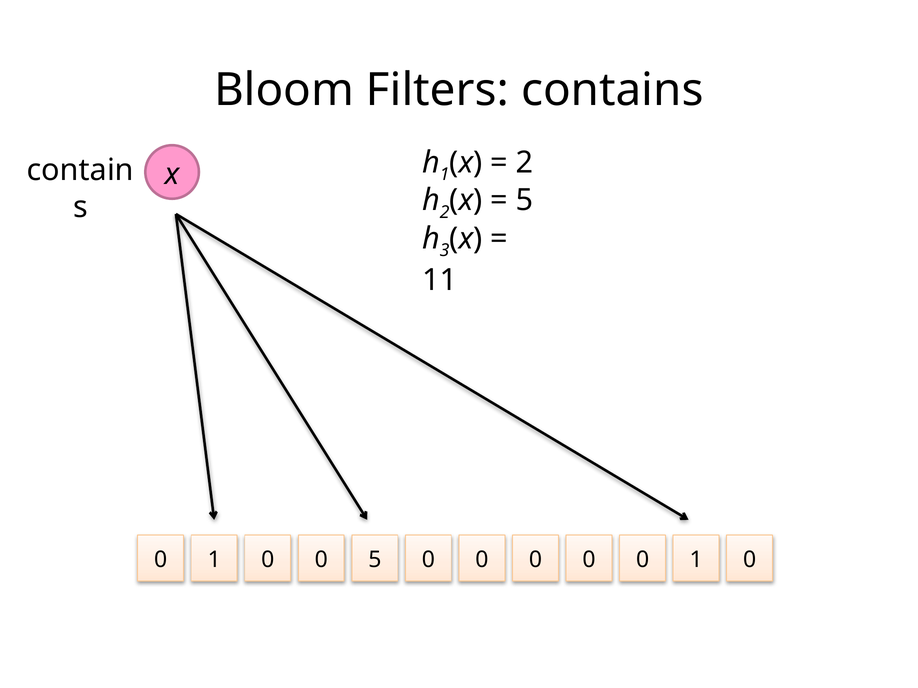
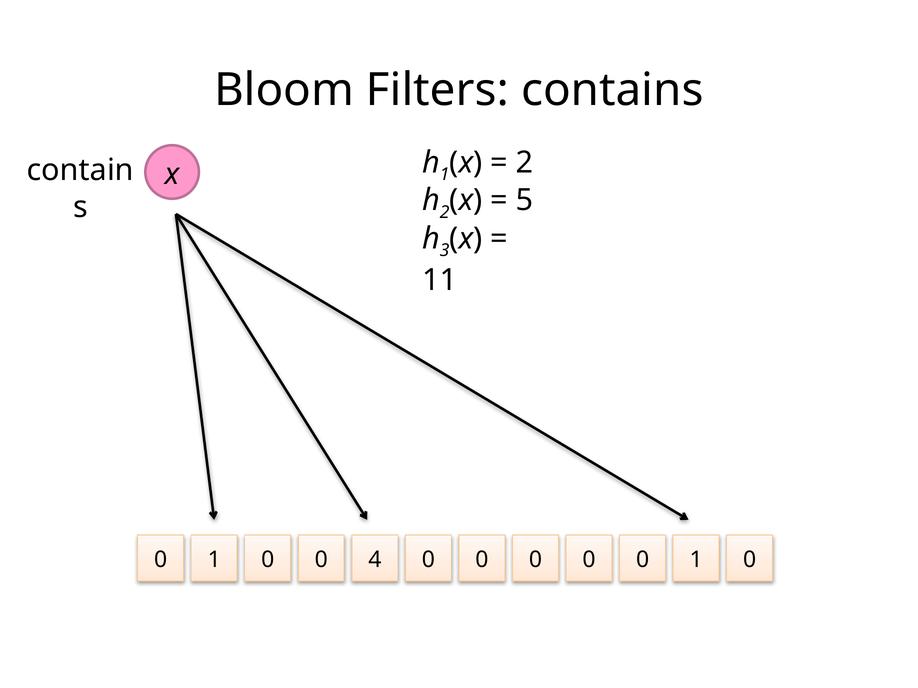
0 5: 5 -> 4
